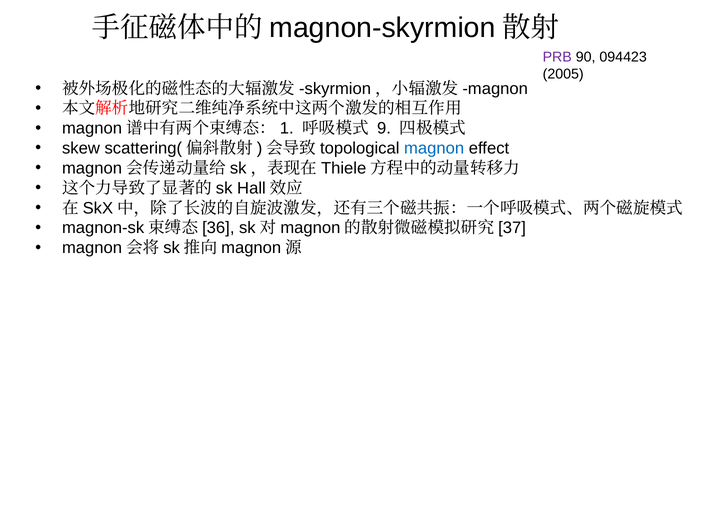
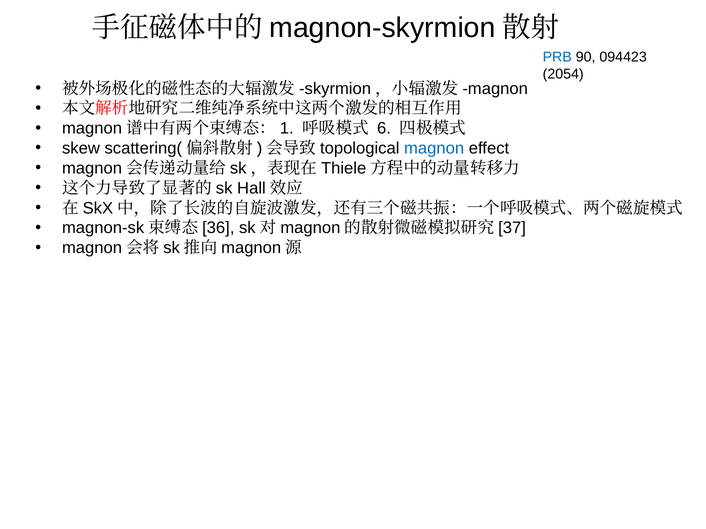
PRB colour: purple -> blue
2005: 2005 -> 2054
9: 9 -> 6
